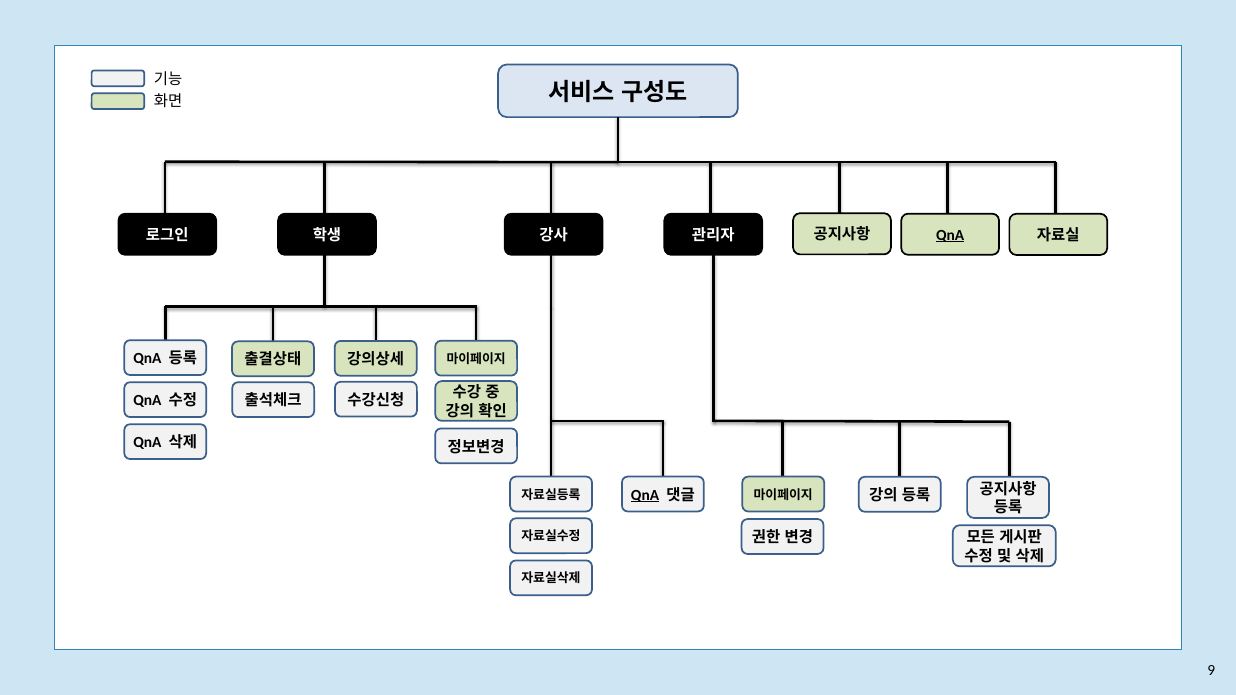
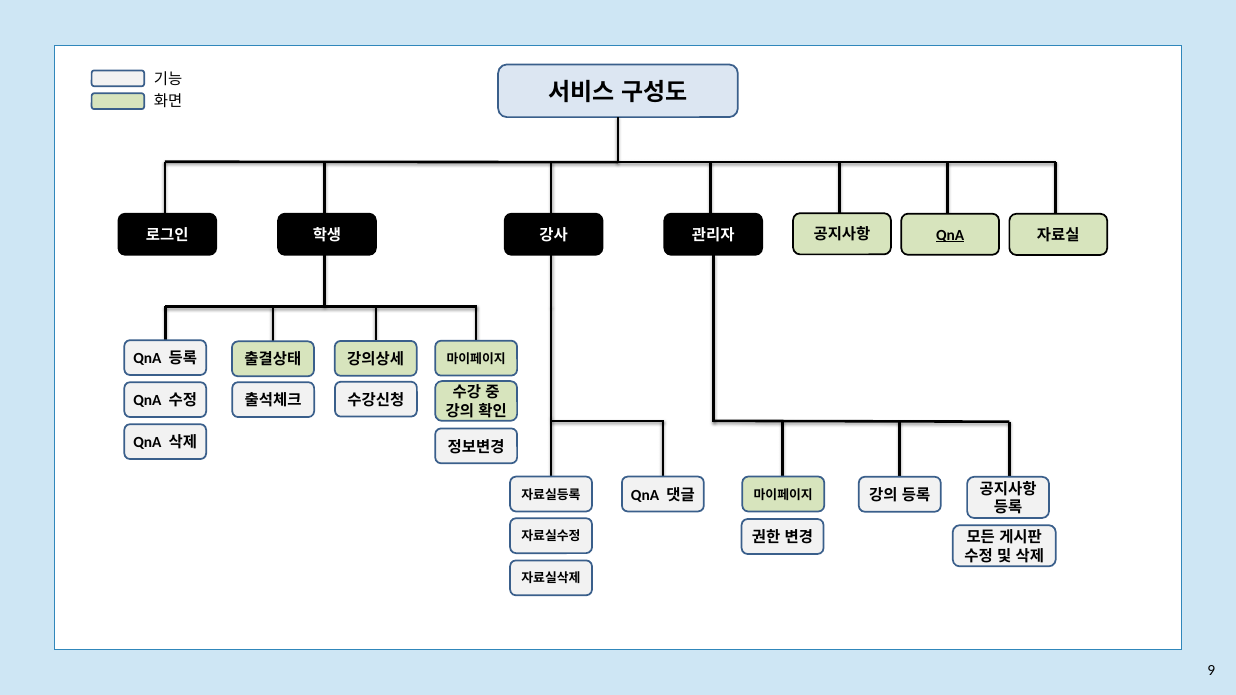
QnA at (645, 495) underline: present -> none
